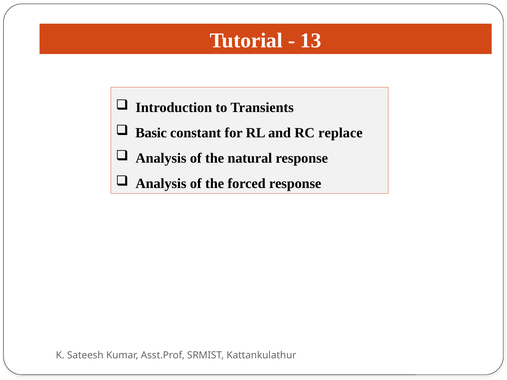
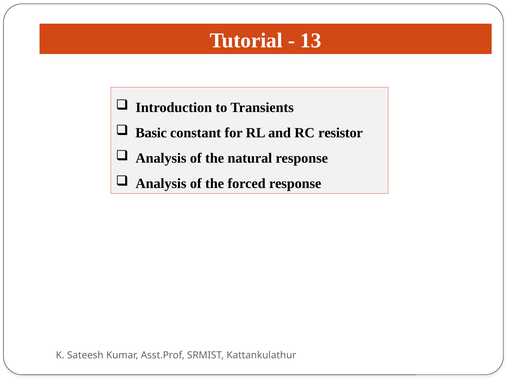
replace: replace -> resistor
